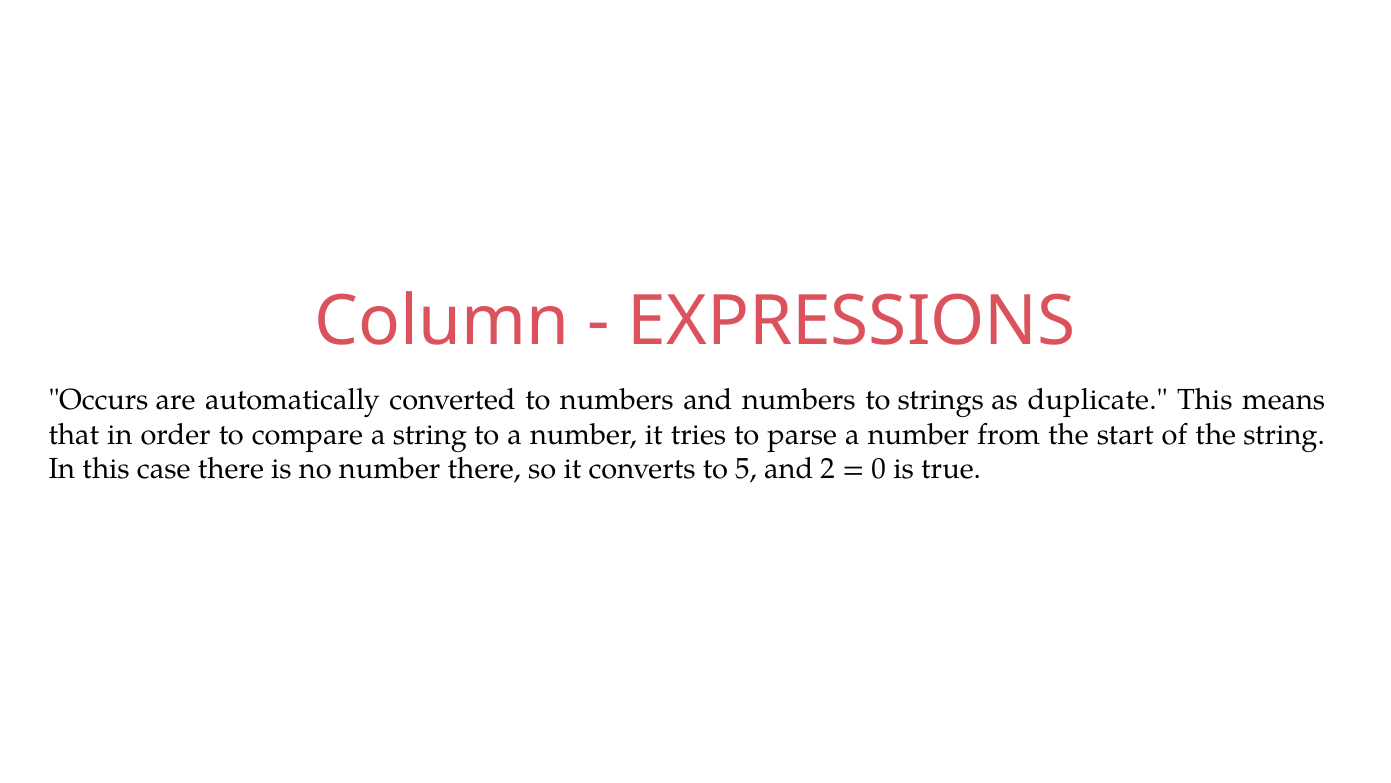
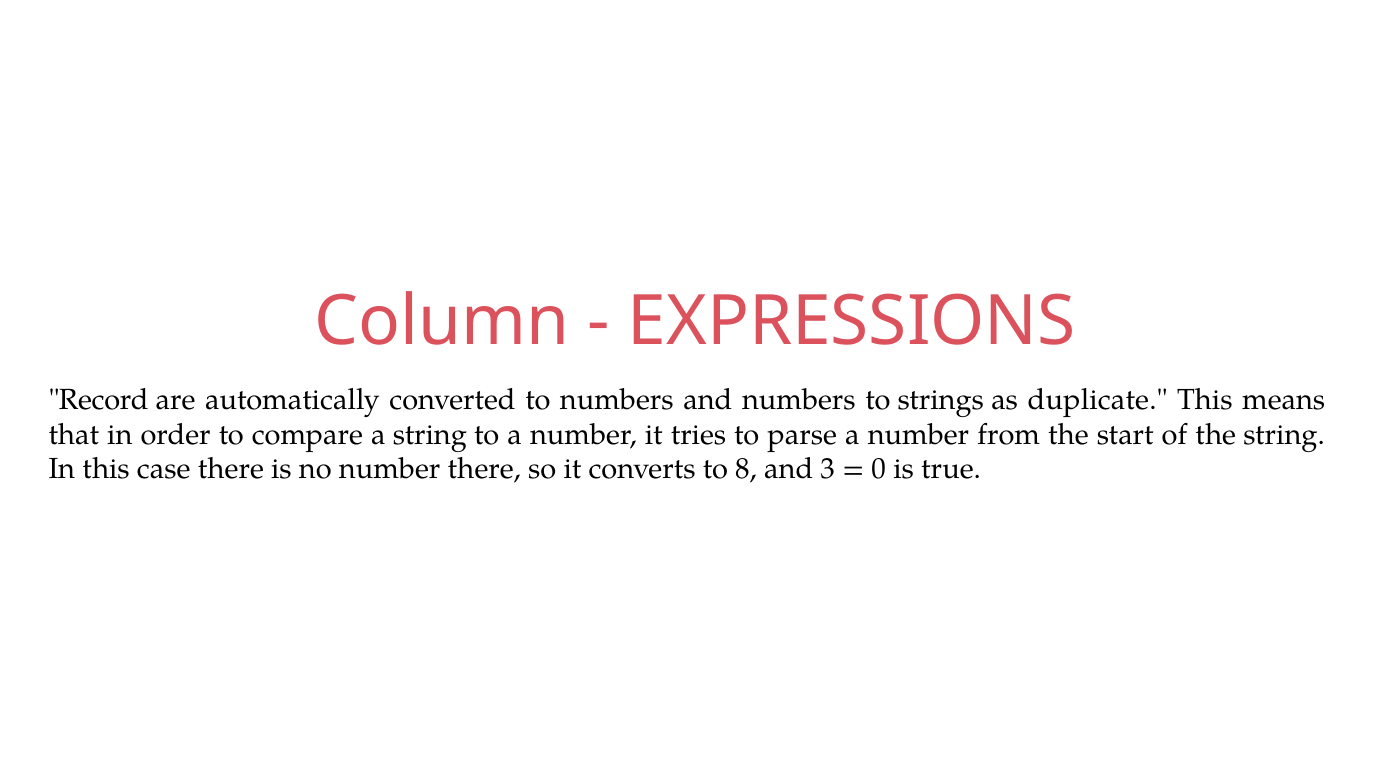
Occurs: Occurs -> Record
5: 5 -> 8
2: 2 -> 3
